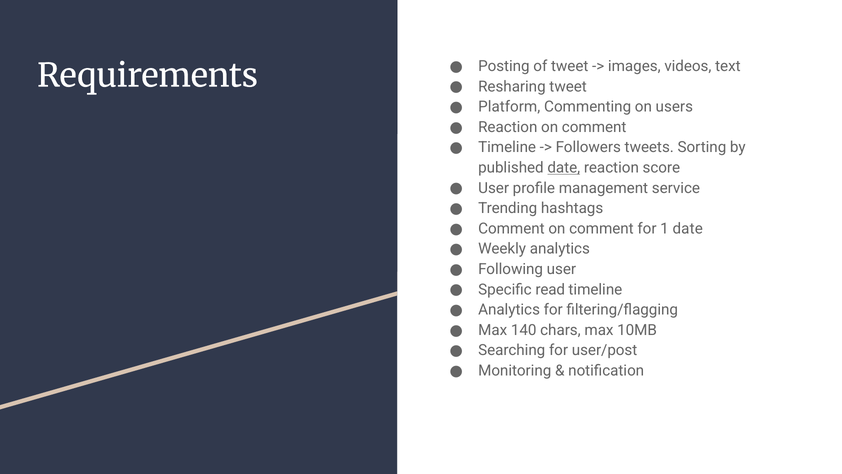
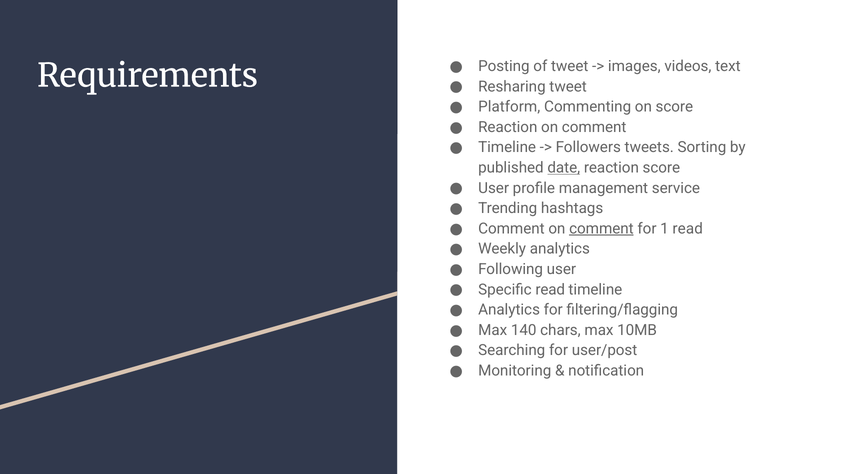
on users: users -> score
comment at (601, 228) underline: none -> present
1 date: date -> read
